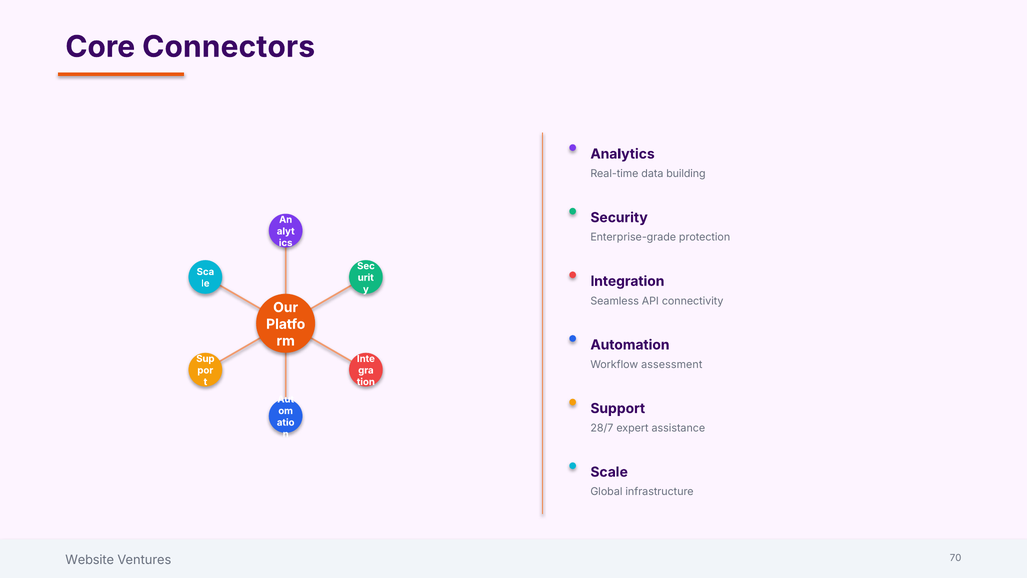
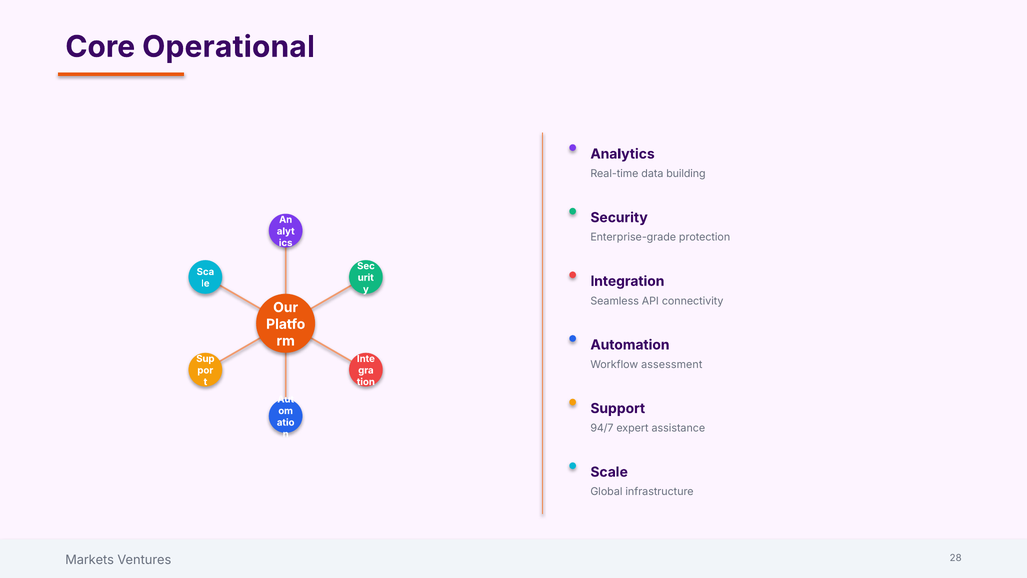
Connectors: Connectors -> Operational
28/7: 28/7 -> 94/7
Website: Website -> Markets
70: 70 -> 28
